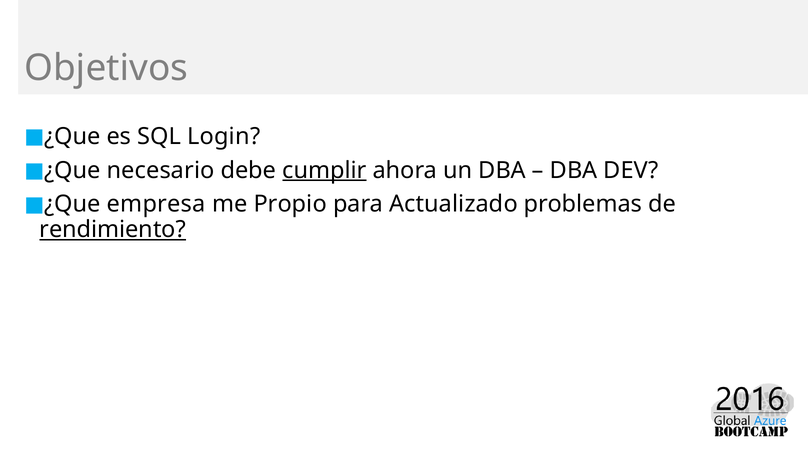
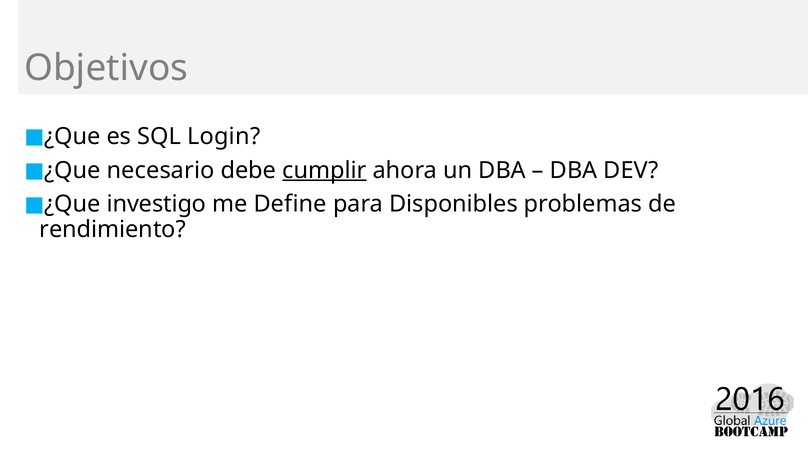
empresa: empresa -> investigo
Propio: Propio -> Define
Actualizado: Actualizado -> Disponibles
rendimiento underline: present -> none
